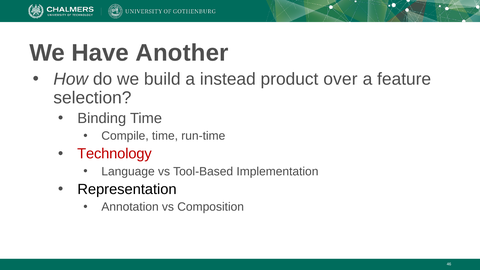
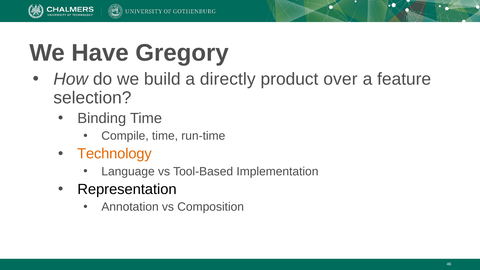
Another: Another -> Gregory
instead: instead -> directly
Technology colour: red -> orange
